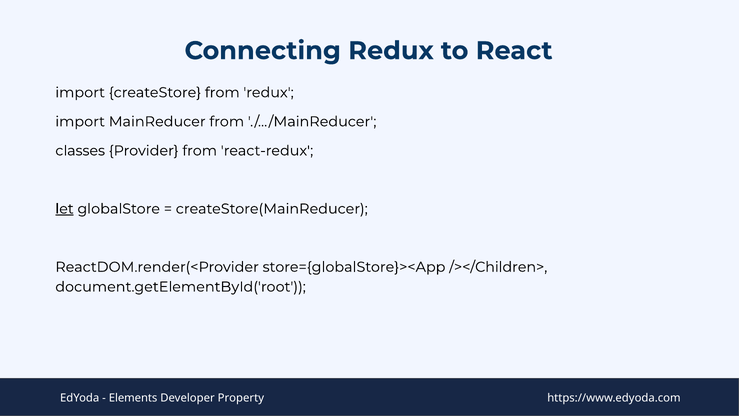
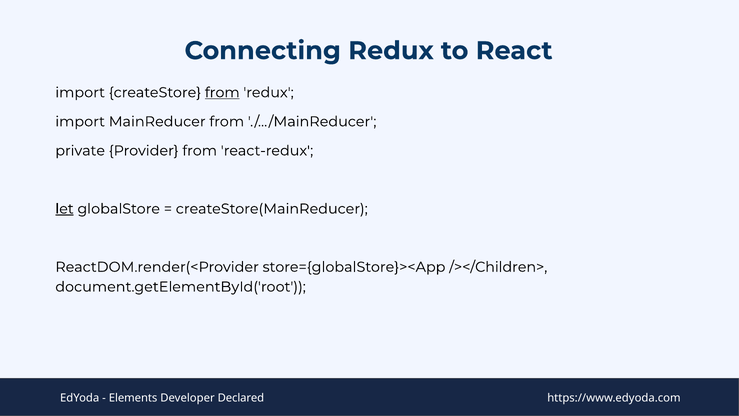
from at (222, 92) underline: none -> present
classes: classes -> private
Property: Property -> Declared
